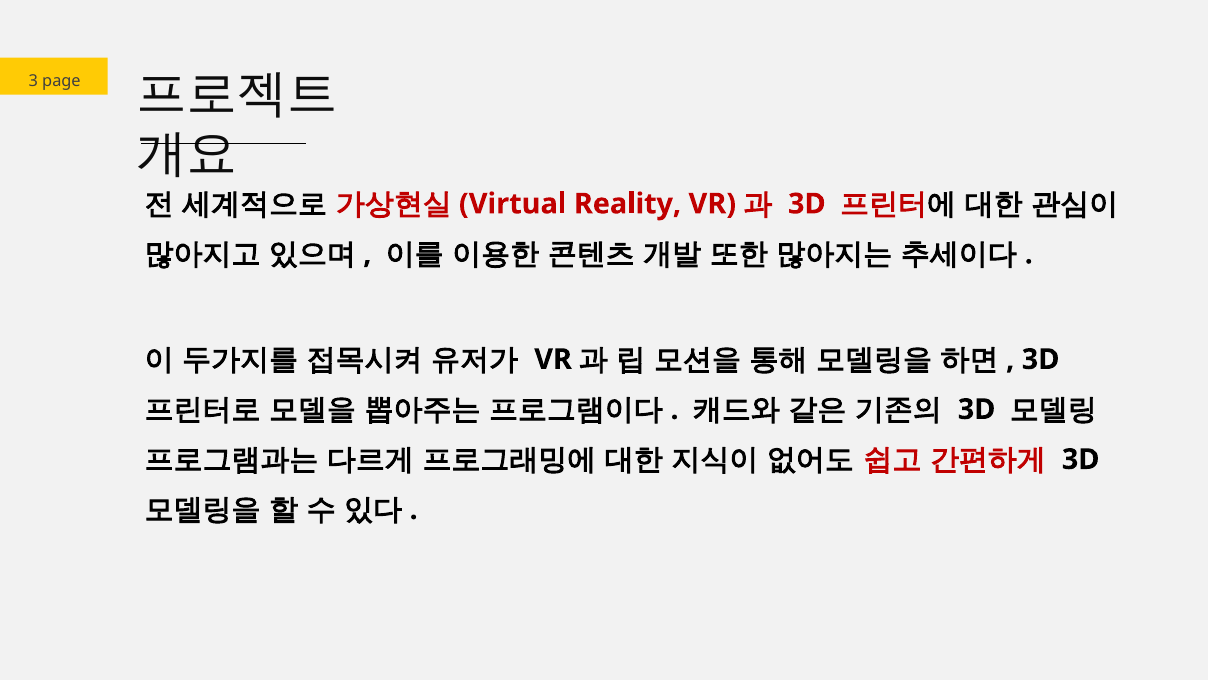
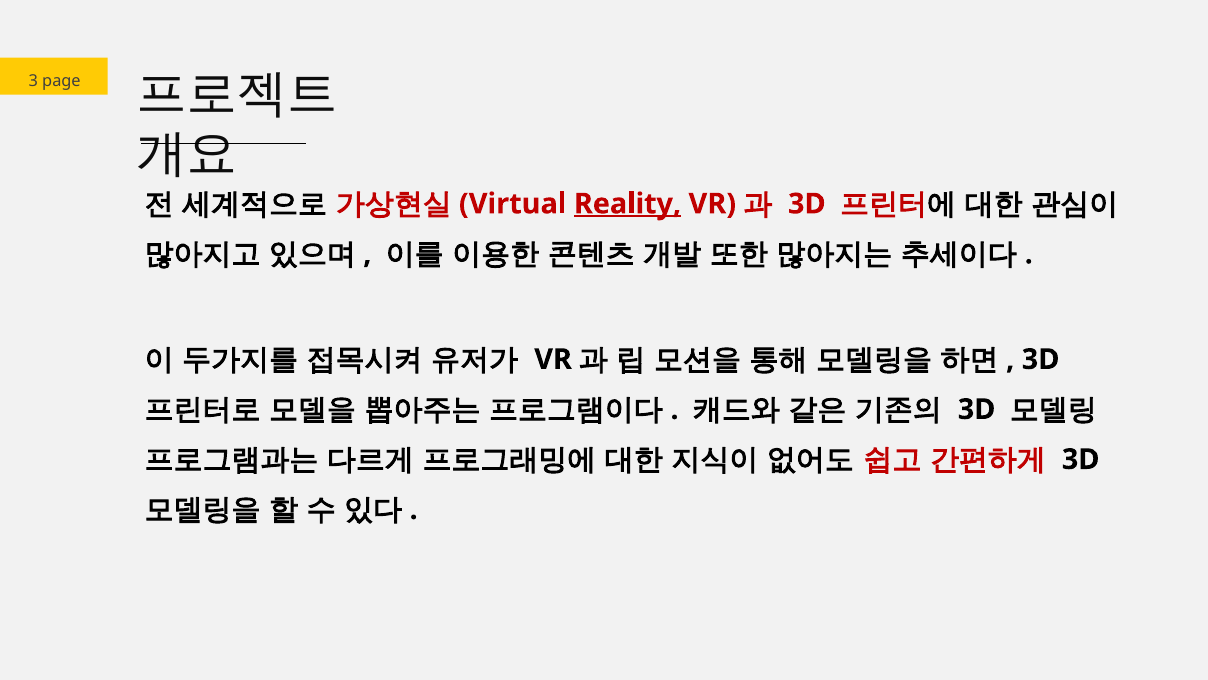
Reality underline: none -> present
